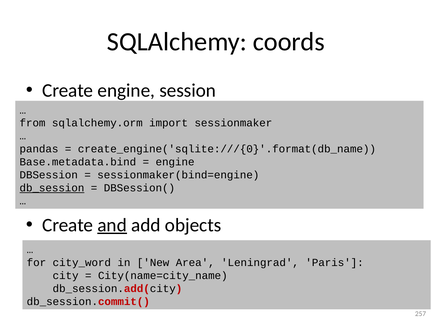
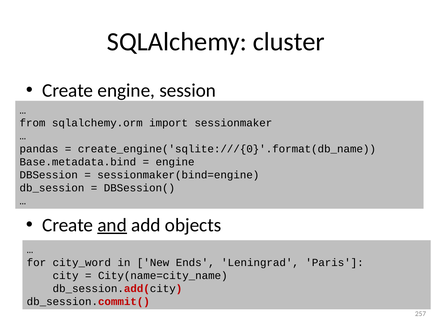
coords: coords -> cluster
db_session underline: present -> none
Area: Area -> Ends
